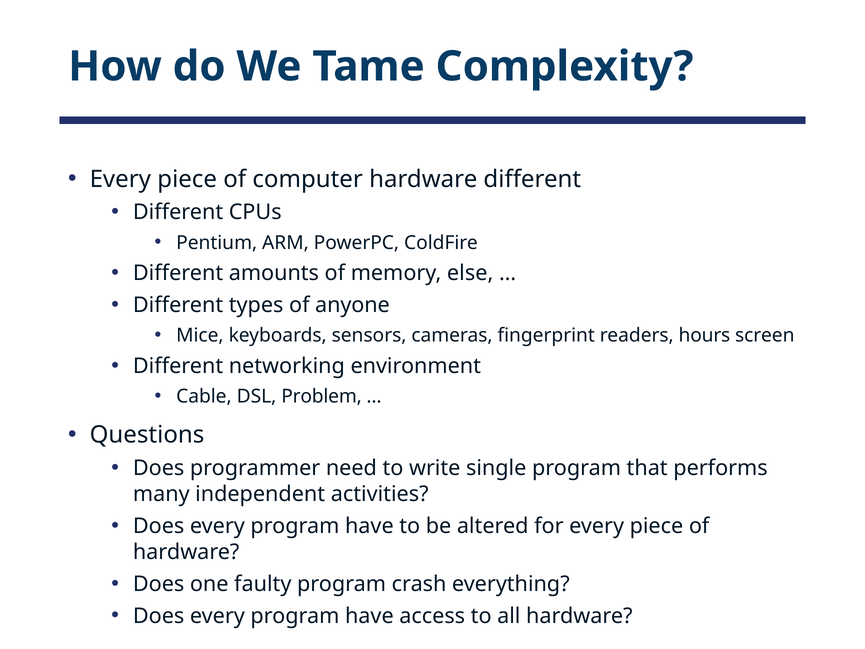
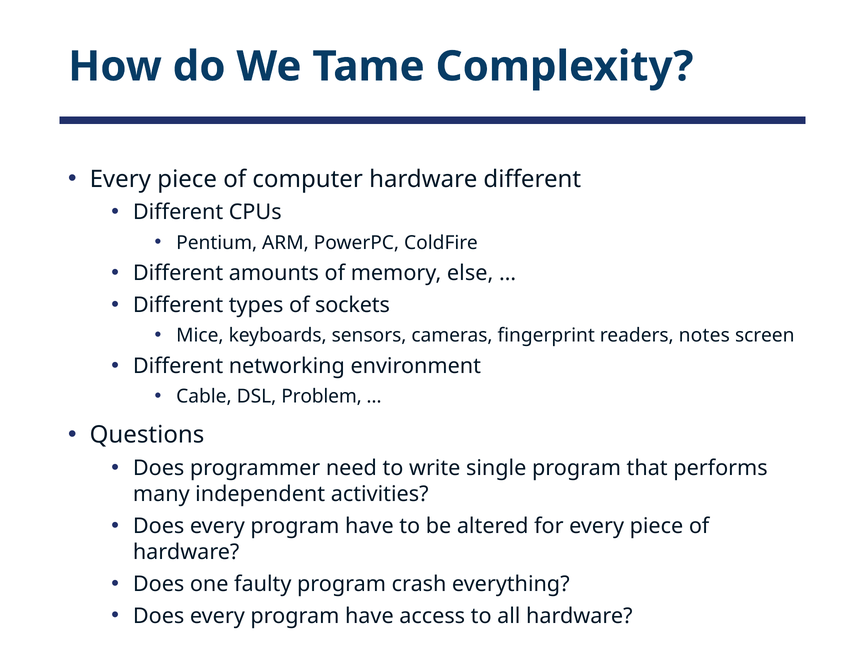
anyone: anyone -> sockets
hours: hours -> notes
